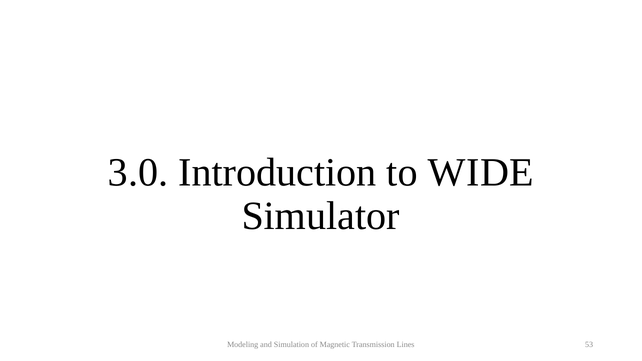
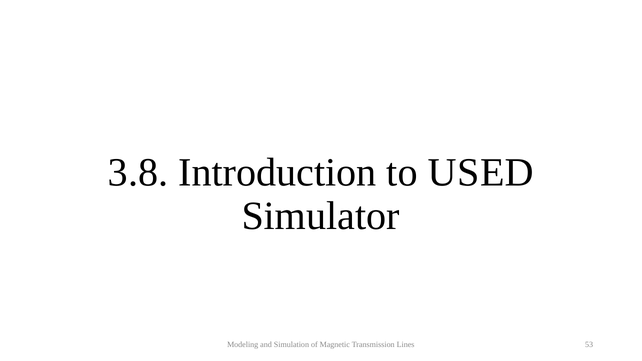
3.0: 3.0 -> 3.8
WIDE: WIDE -> USED
